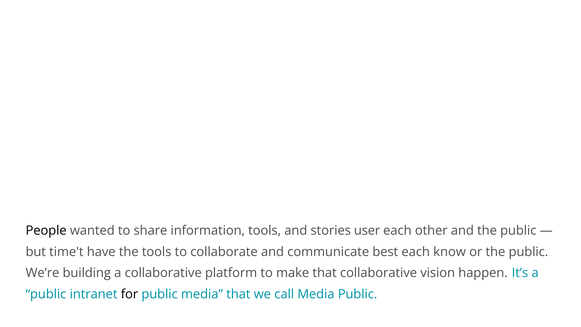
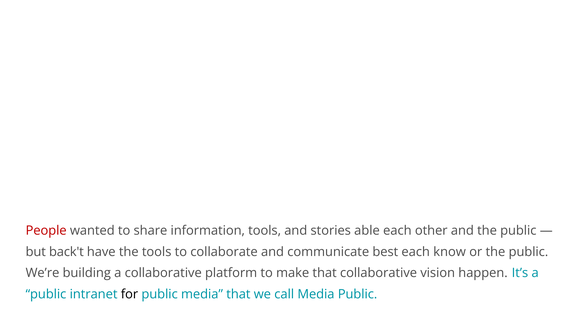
People colour: black -> red
user: user -> able
time't: time't -> back't
